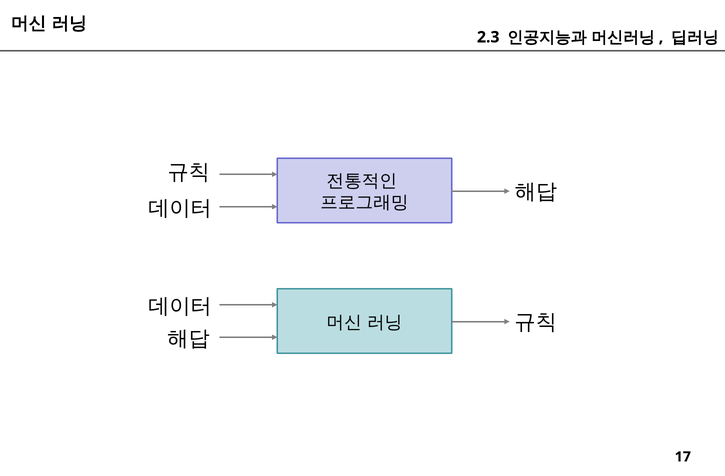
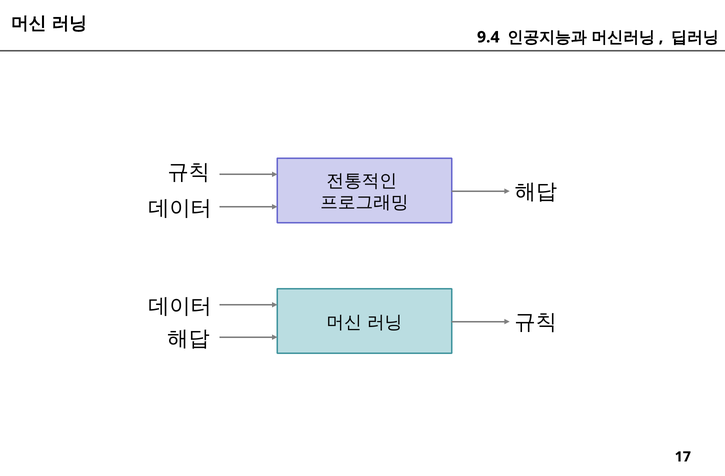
2.3: 2.3 -> 9.4
